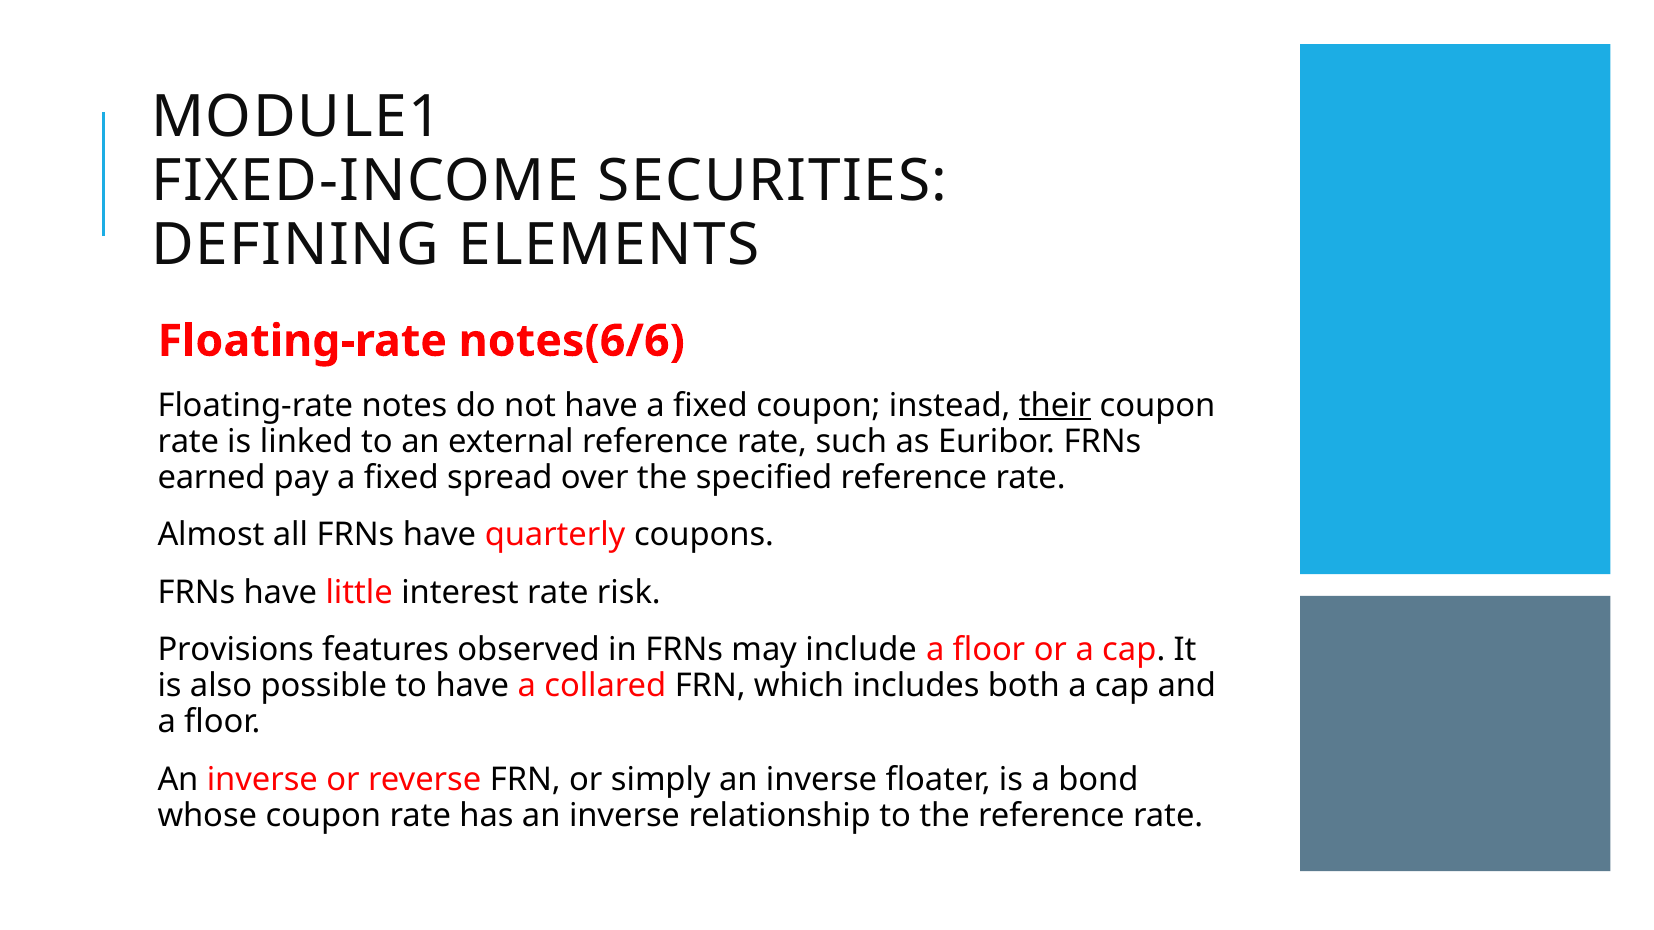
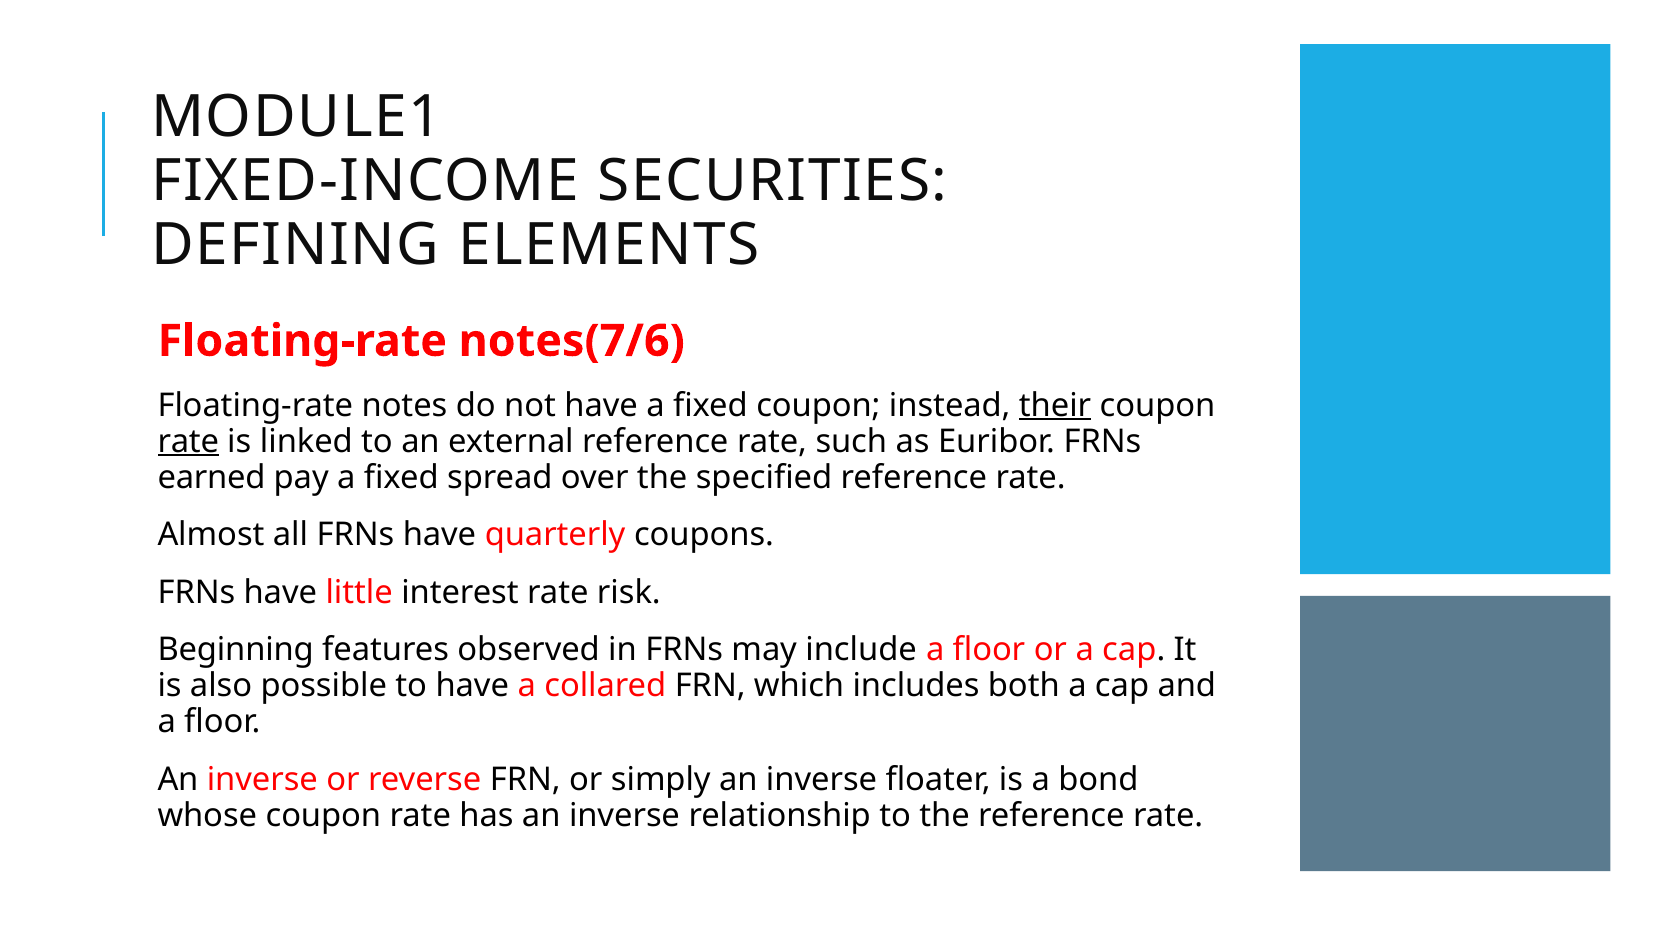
notes(6/6: notes(6/6 -> notes(7/6
rate at (188, 442) underline: none -> present
Provisions: Provisions -> Beginning
